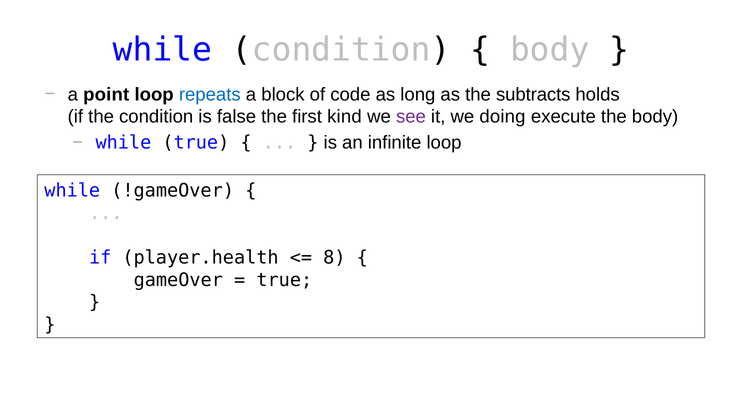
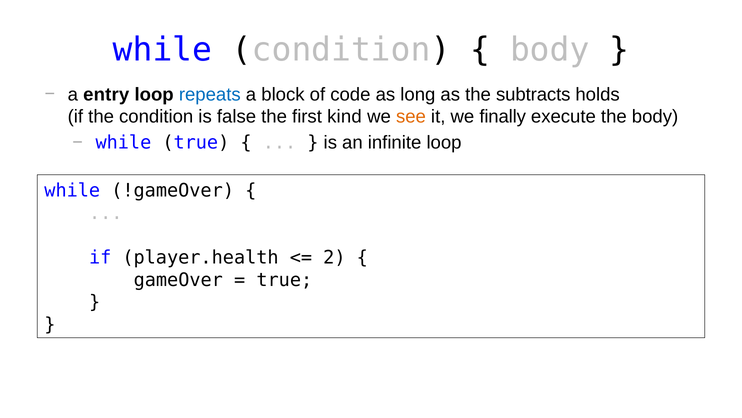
point: point -> entry
see colour: purple -> orange
doing: doing -> finally
8: 8 -> 2
